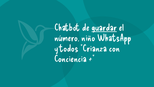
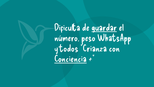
Chatbot: Chatbot -> Dificulta
niño: niño -> peso
Conciencia underline: none -> present
